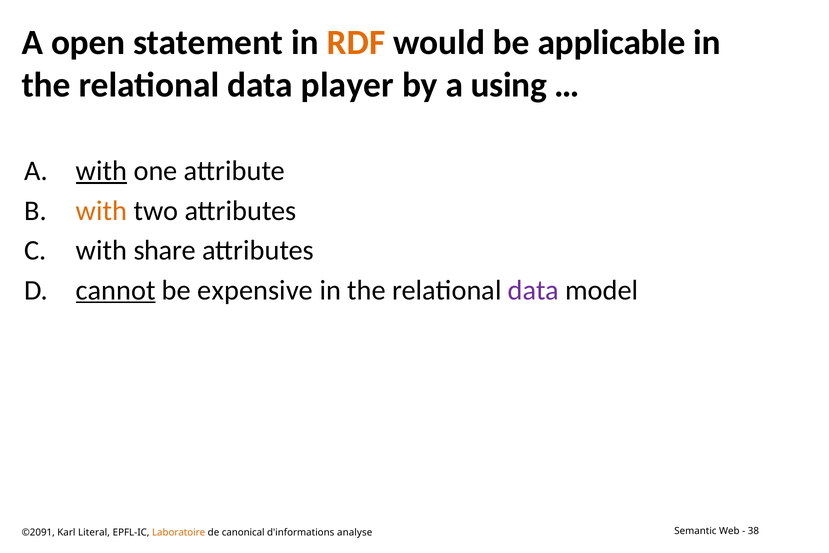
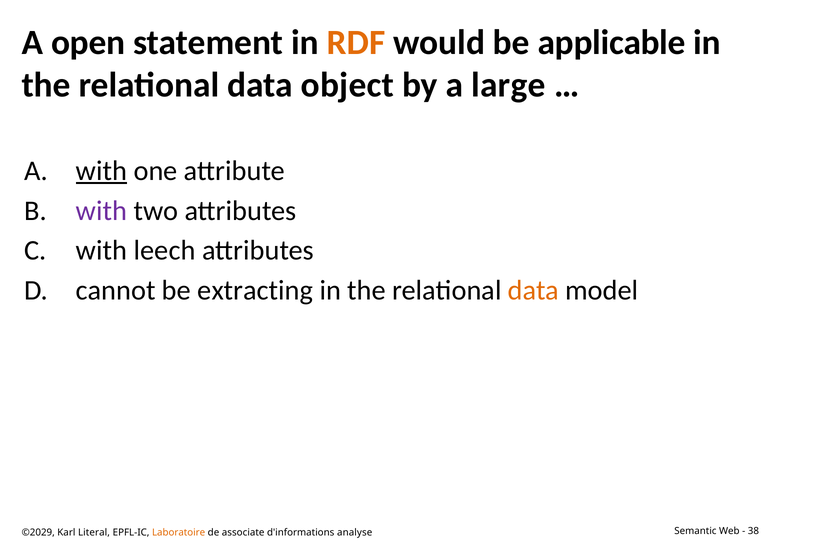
player: player -> object
using: using -> large
with at (102, 211) colour: orange -> purple
share: share -> leech
cannot underline: present -> none
expensive: expensive -> extracting
data at (534, 290) colour: purple -> orange
©2091: ©2091 -> ©2029
canonical: canonical -> associate
